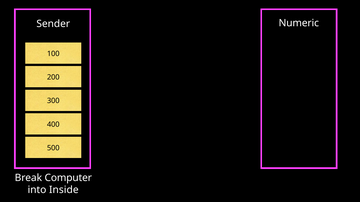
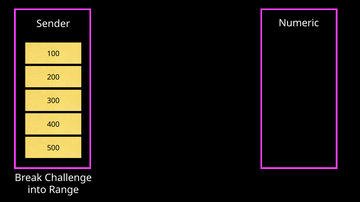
Computer: Computer -> Challenge
Inside: Inside -> Range
